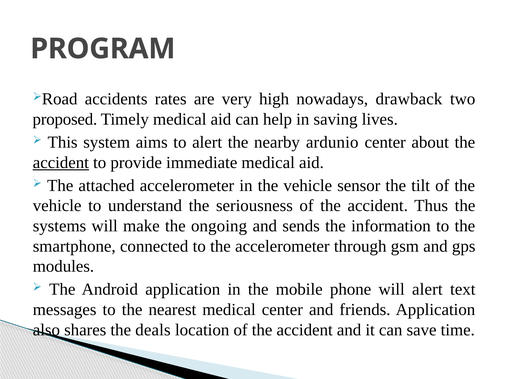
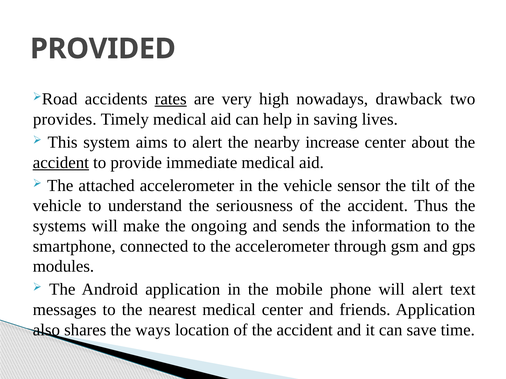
PROGRAM: PROGRAM -> PROVIDED
rates underline: none -> present
proposed: proposed -> provides
ardunio: ardunio -> increase
deals: deals -> ways
